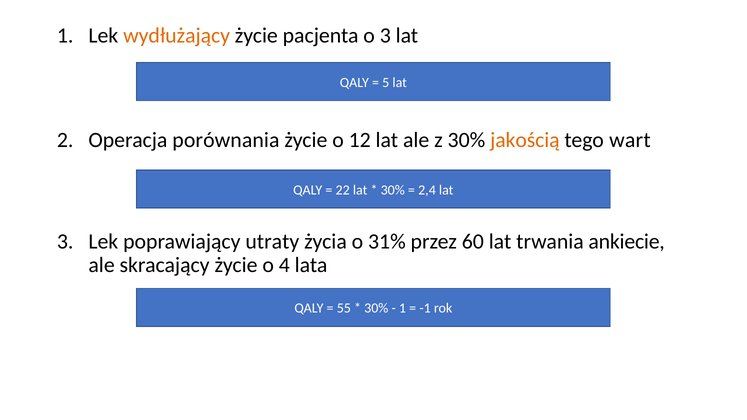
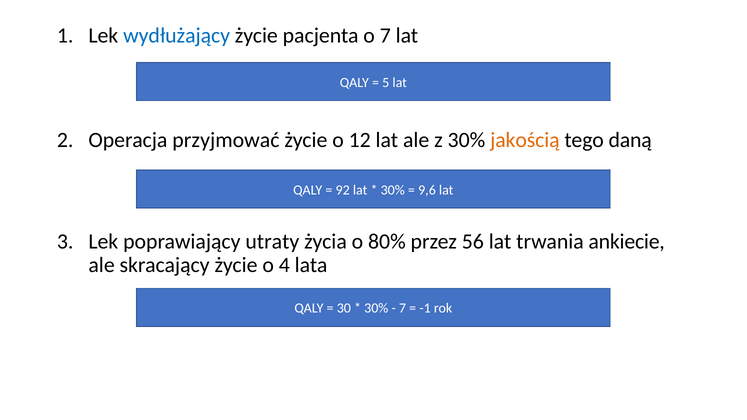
wydłużający colour: orange -> blue
o 3: 3 -> 7
porównania: porównania -> przyjmować
wart: wart -> daną
22: 22 -> 92
2,4: 2,4 -> 9,6
31%: 31% -> 80%
60: 60 -> 56
55: 55 -> 30
1 at (403, 308): 1 -> 7
